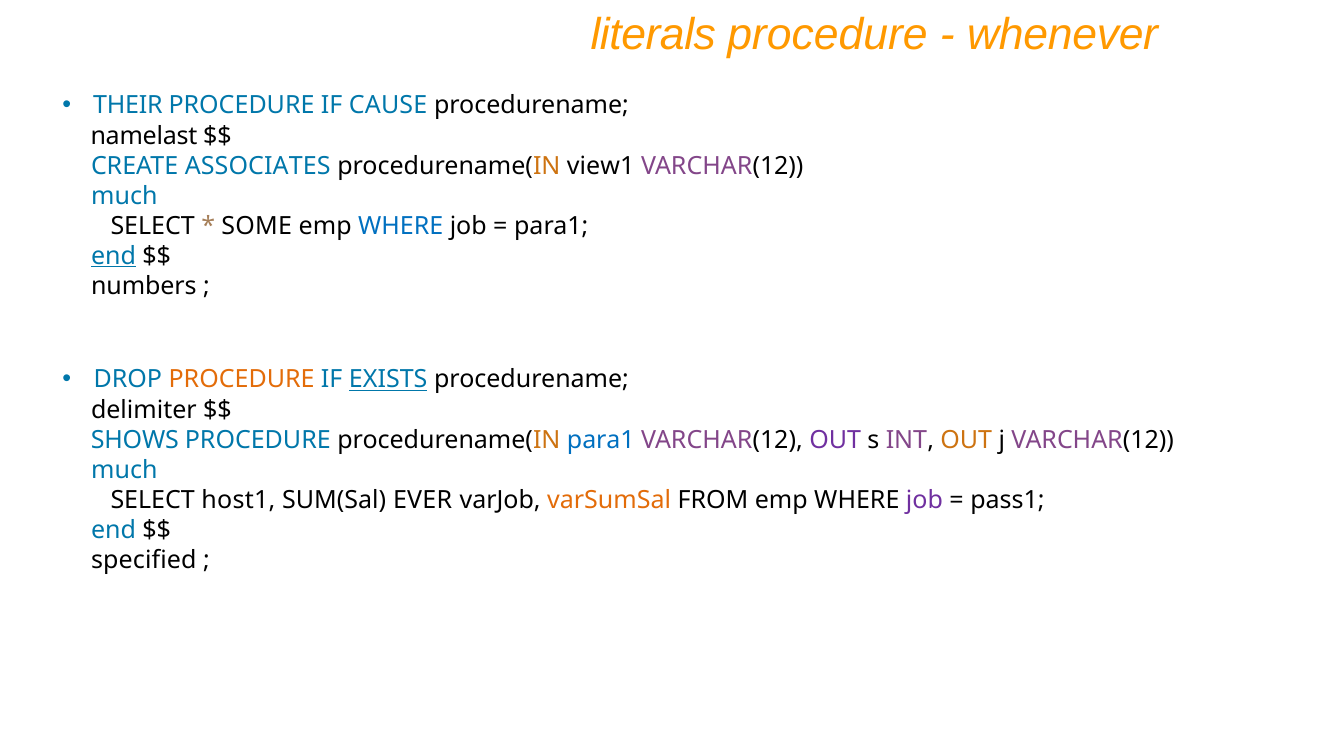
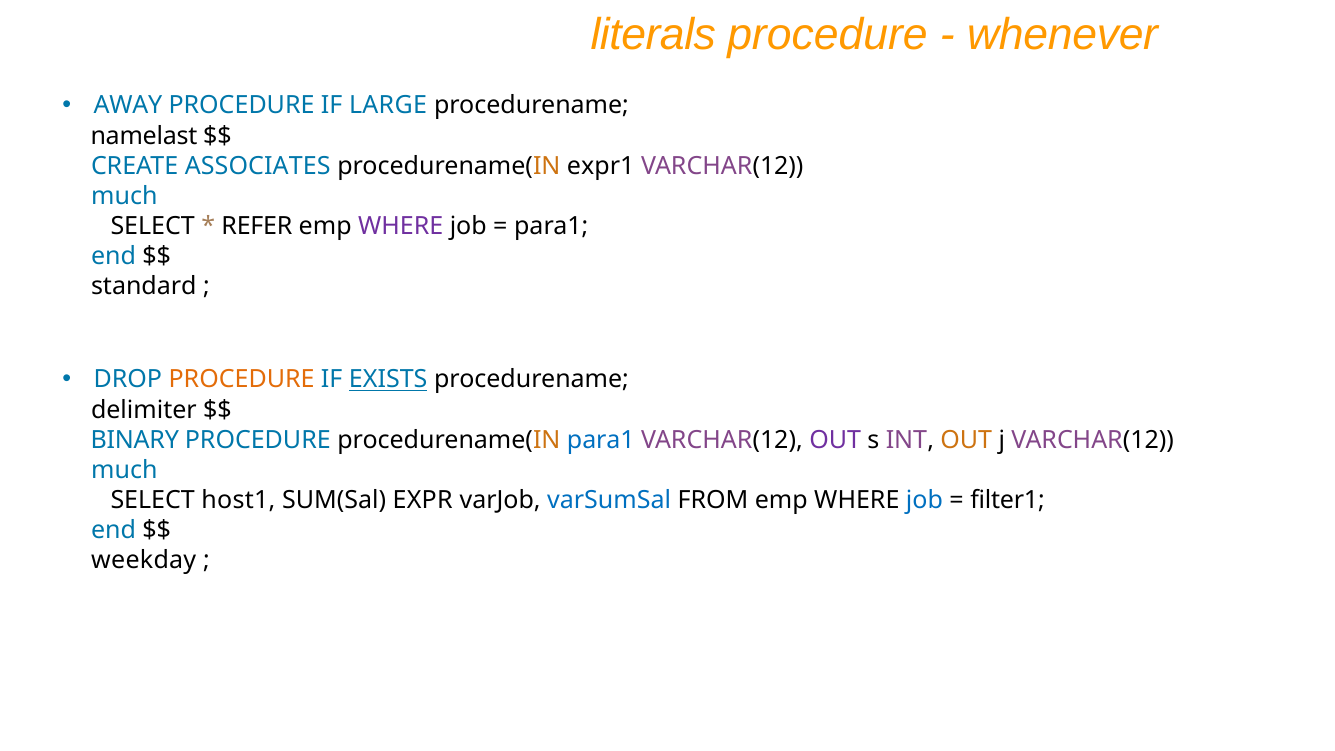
THEIR: THEIR -> AWAY
CAUSE: CAUSE -> LARGE
view1: view1 -> expr1
SOME: SOME -> REFER
WHERE at (401, 226) colour: blue -> purple
end at (113, 256) underline: present -> none
numbers: numbers -> standard
SHOWS: SHOWS -> BINARY
EVER: EVER -> EXPR
varSumSal colour: orange -> blue
job at (924, 500) colour: purple -> blue
pass1: pass1 -> filter1
specified: specified -> weekday
